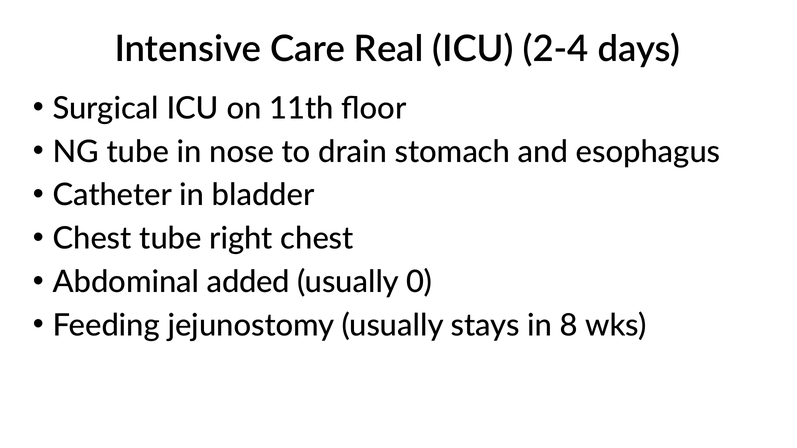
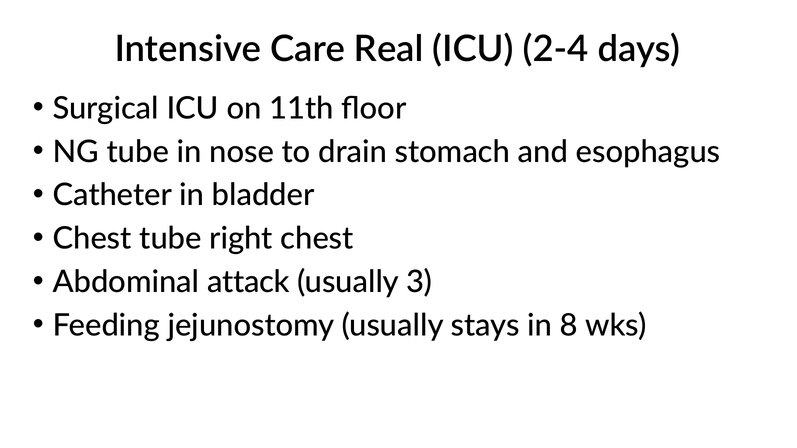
added: added -> attack
0: 0 -> 3
